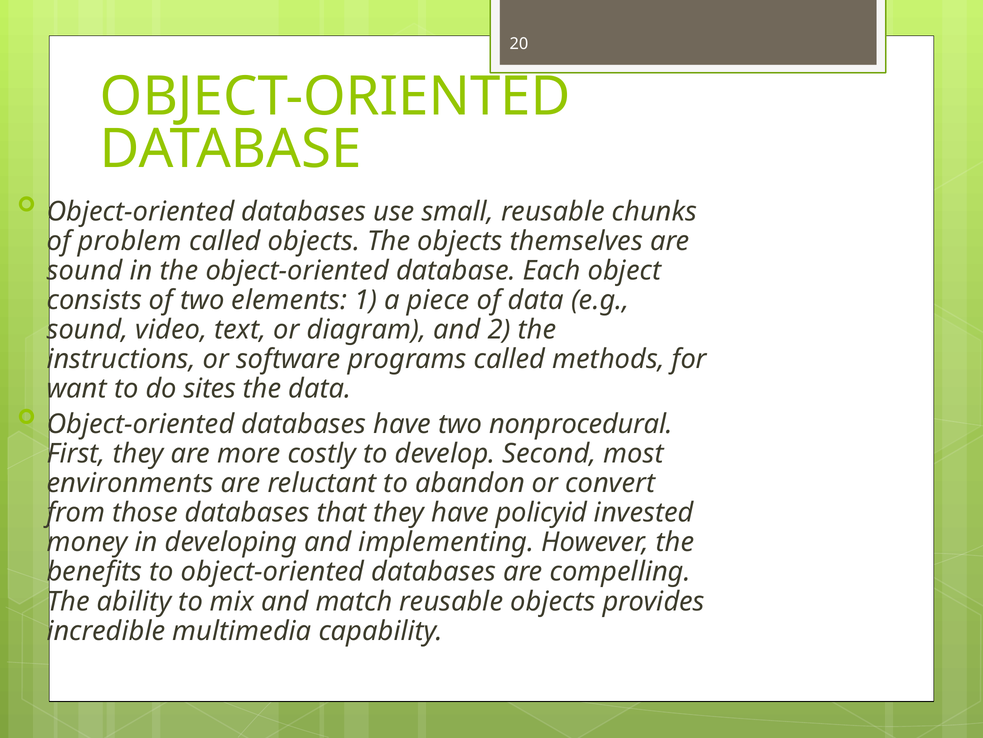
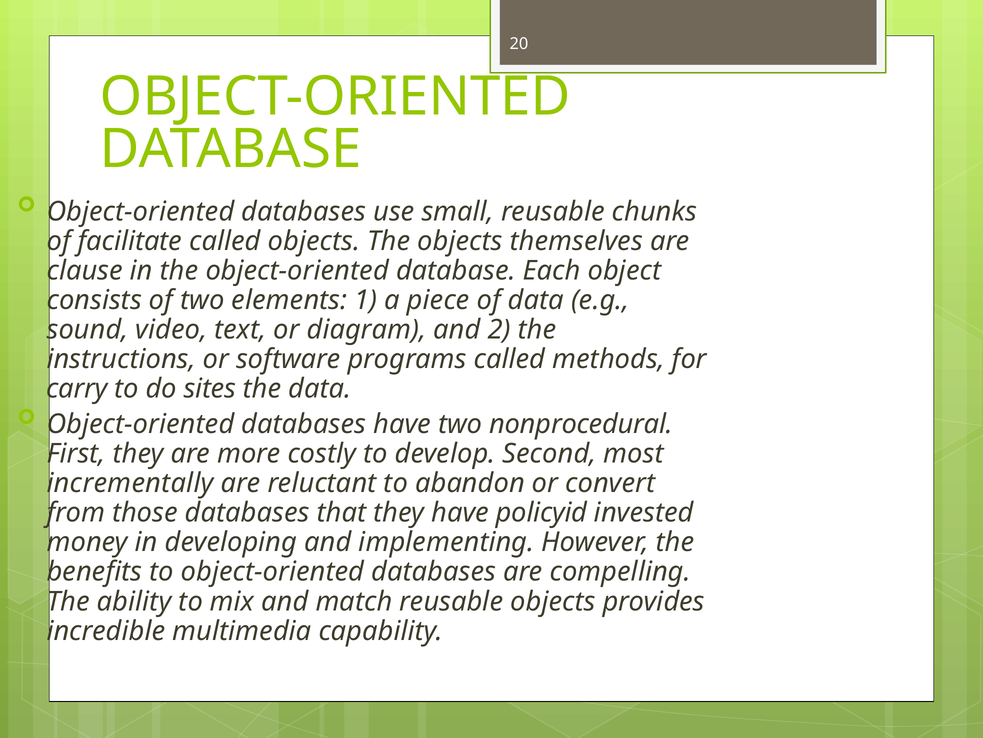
problem: problem -> facilitate
sound at (85, 271): sound -> clause
want: want -> carry
environments: environments -> incrementally
